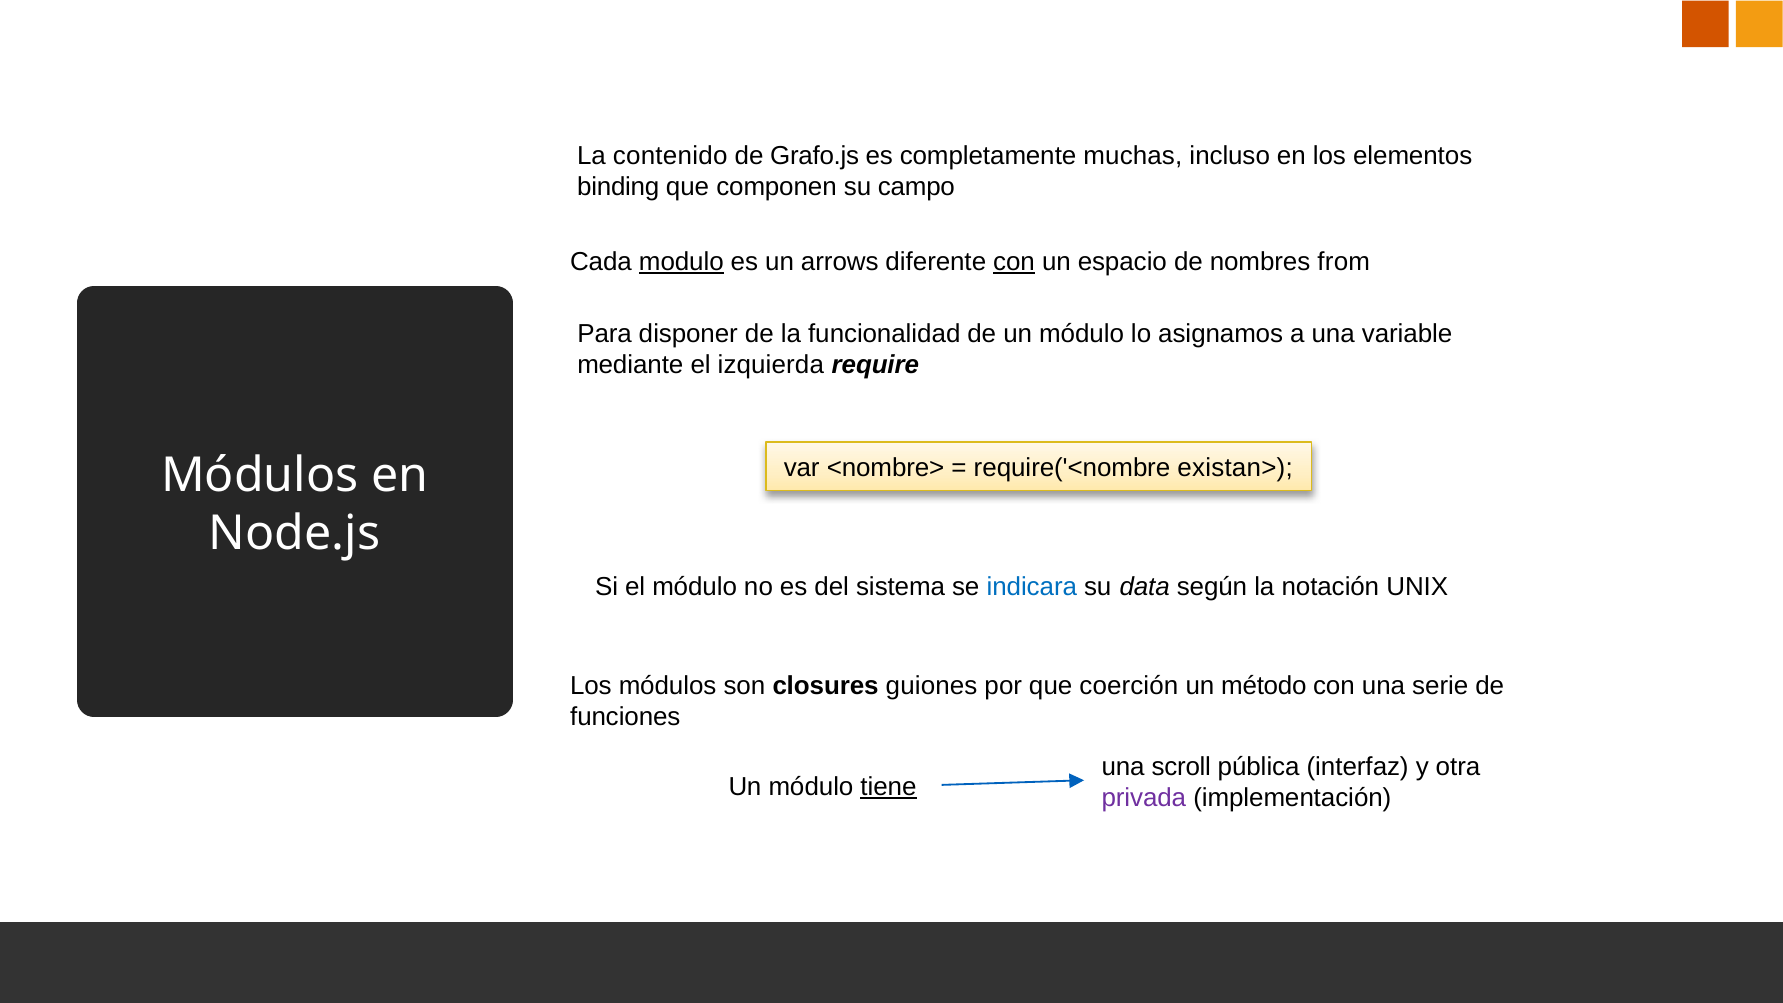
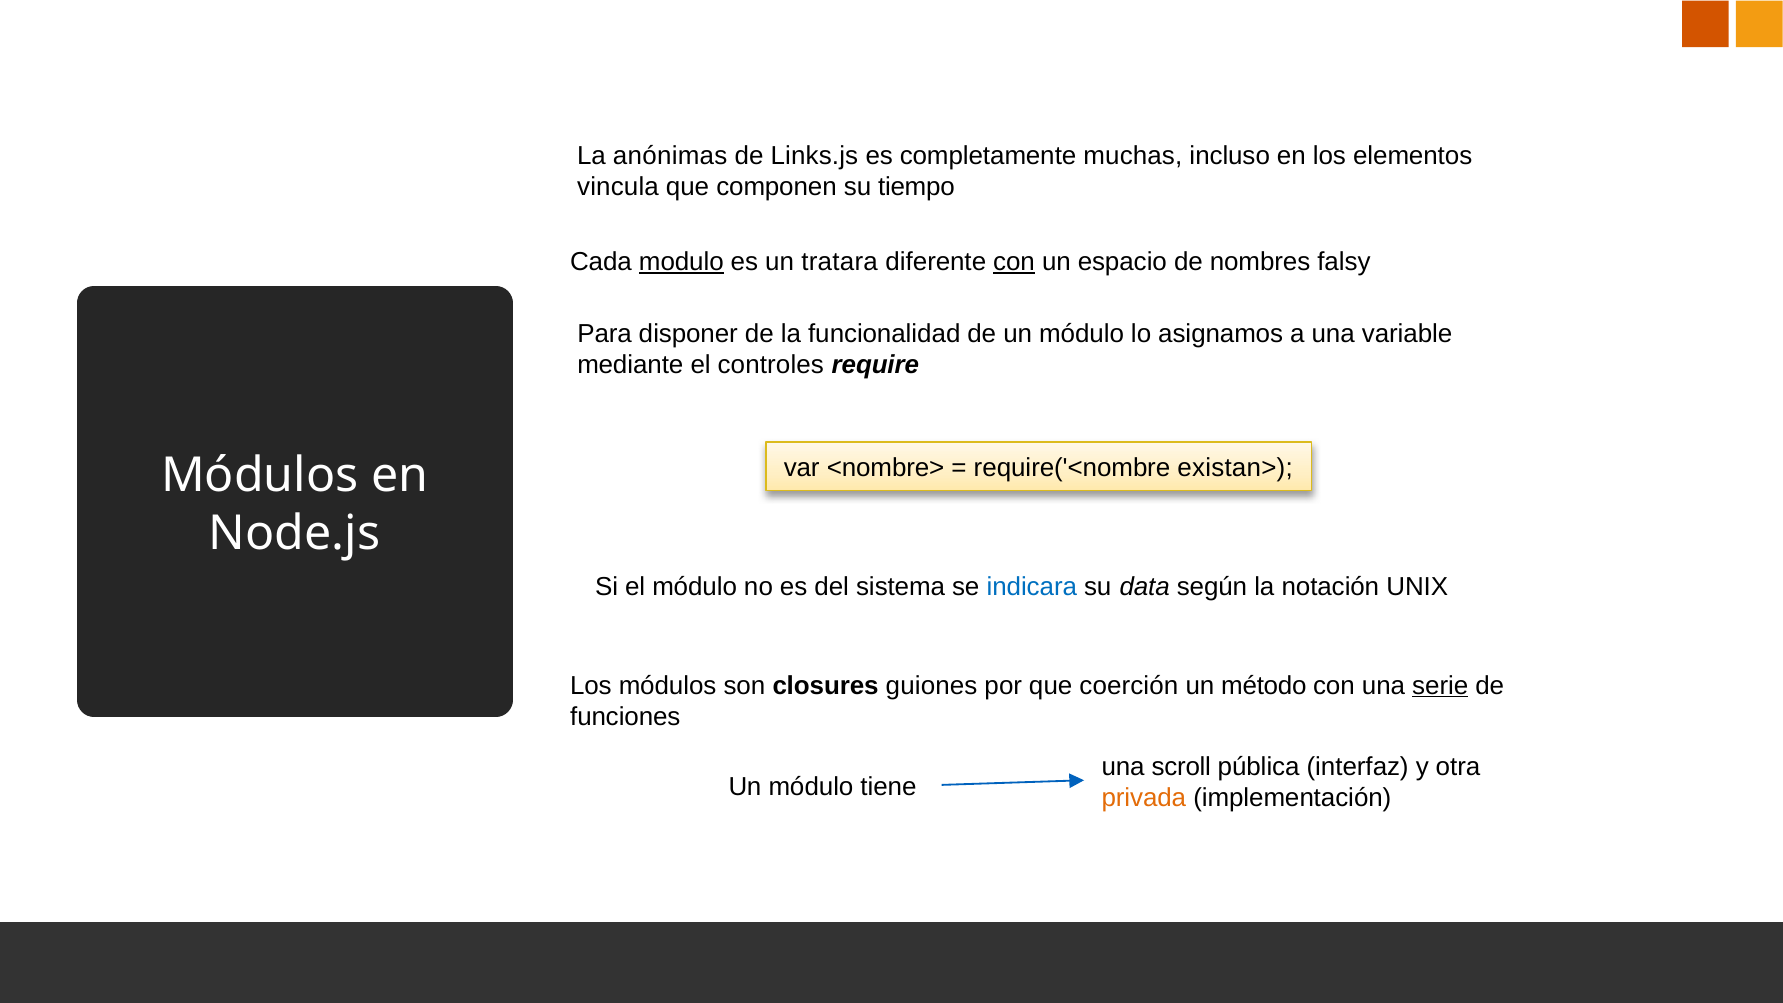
contenido: contenido -> anónimas
Grafo.js: Grafo.js -> Links.js
binding: binding -> vincula
campo: campo -> tiempo
arrows: arrows -> tratara
from: from -> falsy
izquierda: izquierda -> controles
serie underline: none -> present
tiene underline: present -> none
privada colour: purple -> orange
